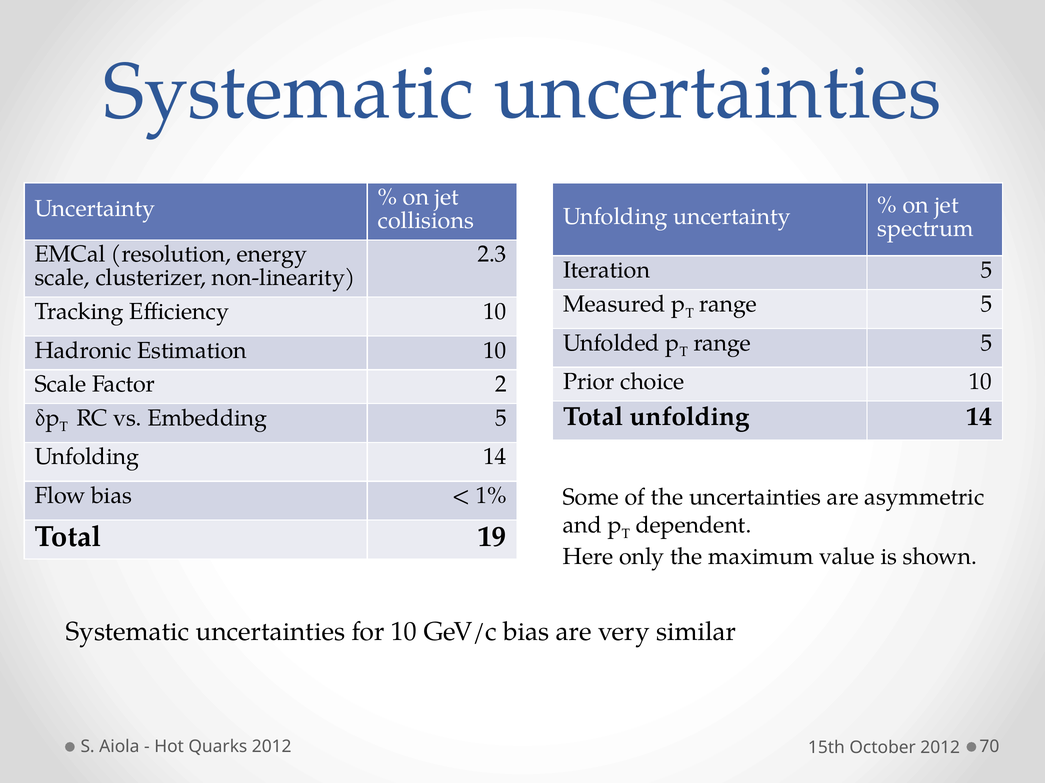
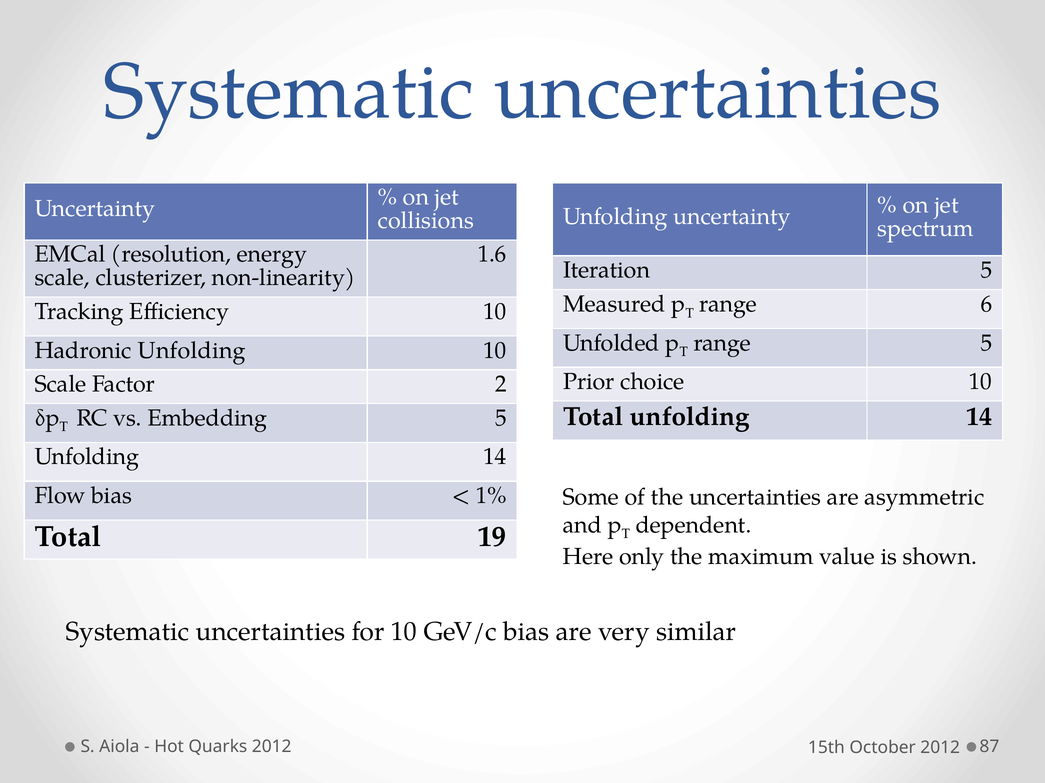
2.3: 2.3 -> 1.6
5 at (986, 304): 5 -> 6
Hadronic Estimation: Estimation -> Unfolding
70: 70 -> 87
